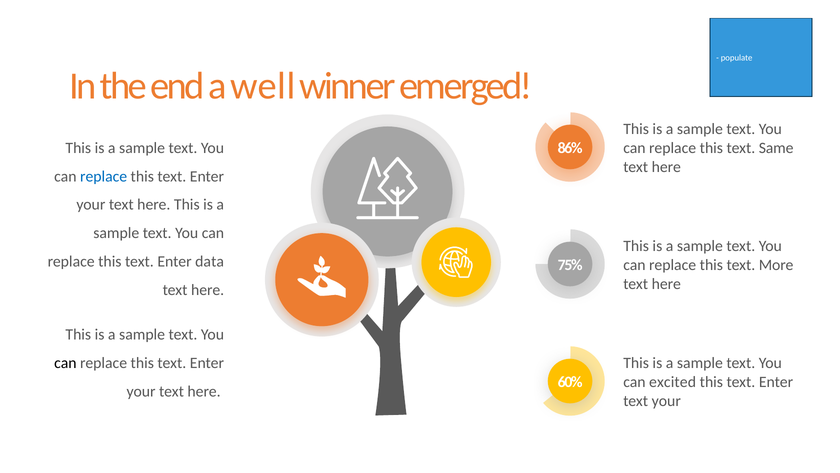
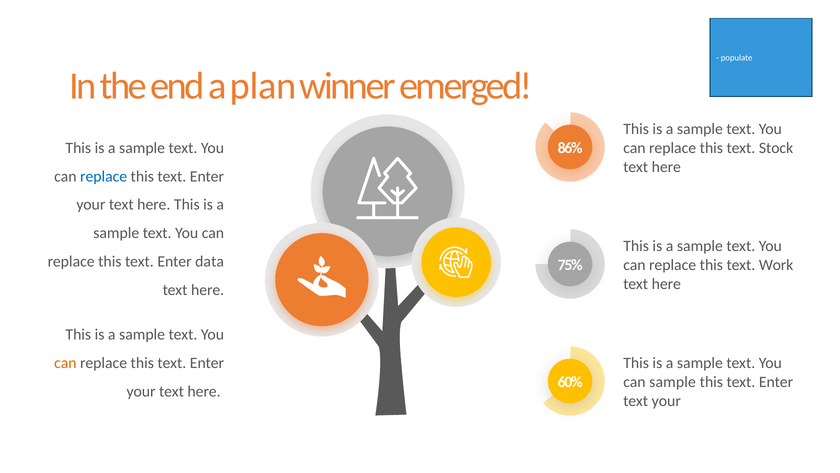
well: well -> plan
Same: Same -> Stock
More: More -> Work
can at (65, 363) colour: black -> orange
can excited: excited -> sample
